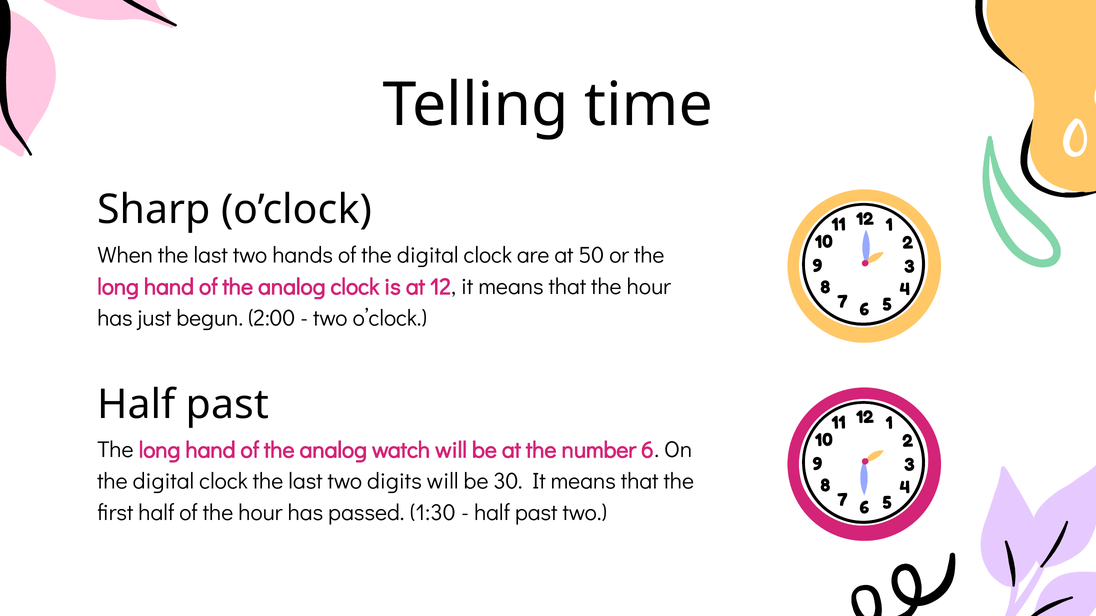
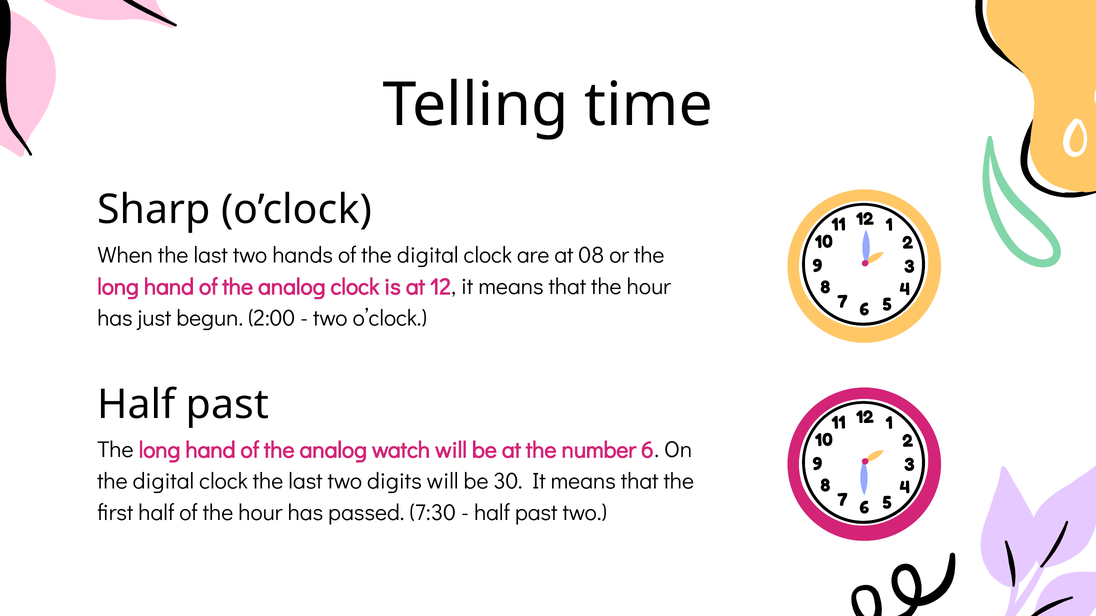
50: 50 -> 08
1:30: 1:30 -> 7:30
